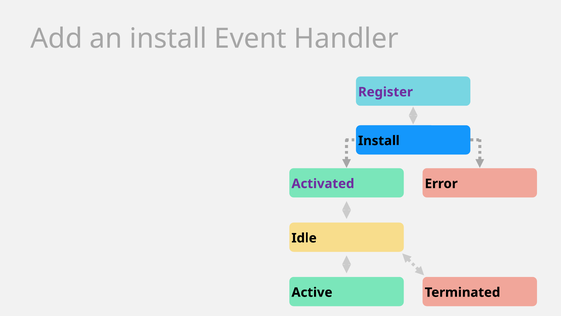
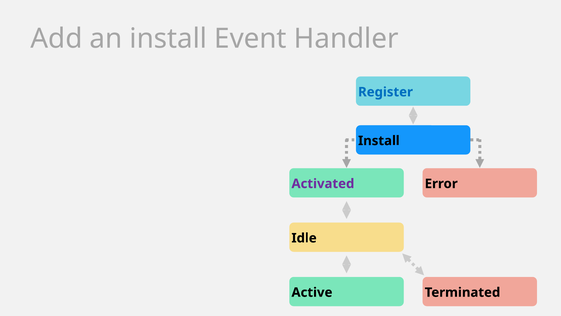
Register colour: purple -> blue
